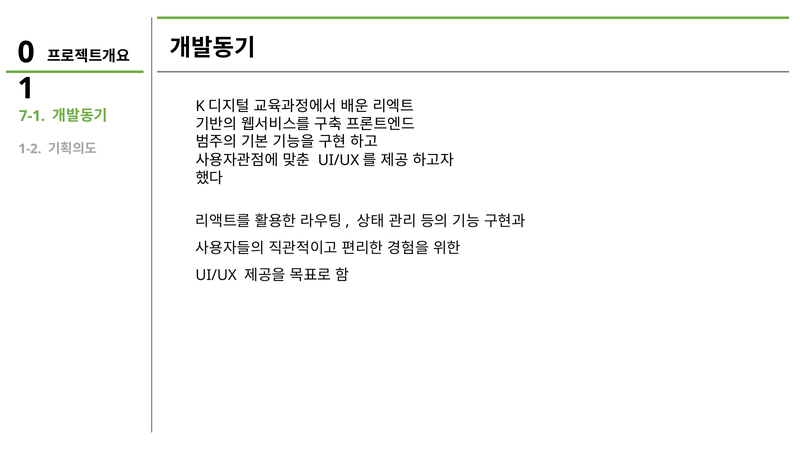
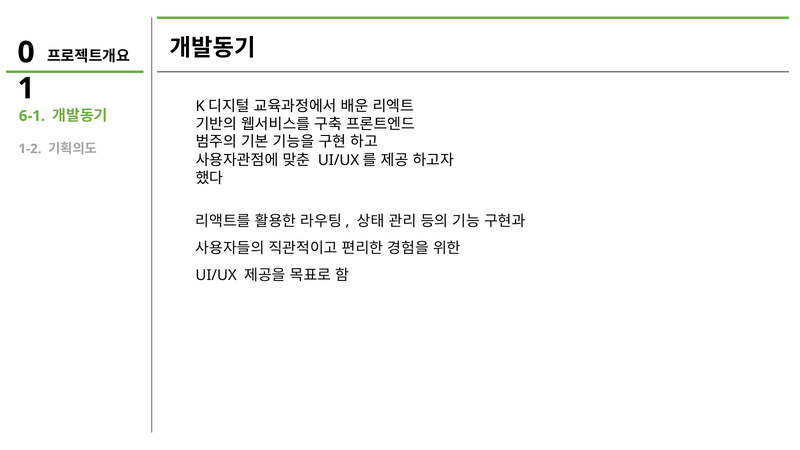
7-1: 7-1 -> 6-1
